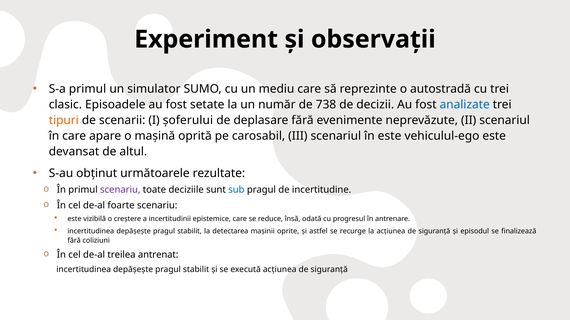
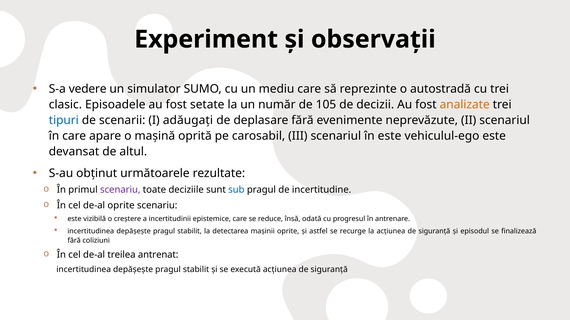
S-a primul: primul -> vedere
738: 738 -> 105
analizate colour: blue -> orange
tipuri colour: orange -> blue
șoferului: șoferului -> adăugați
de-al foarte: foarte -> oprite
